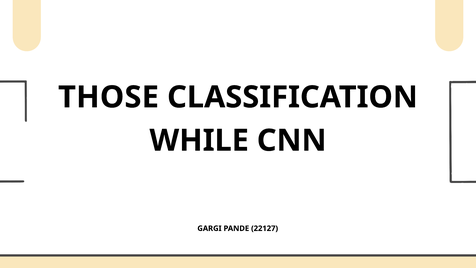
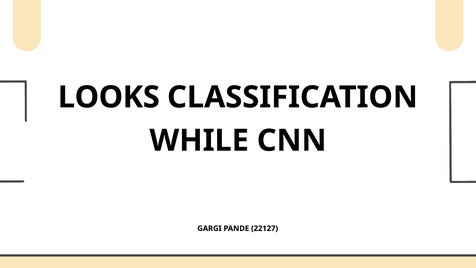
THOSE: THOSE -> LOOKS
